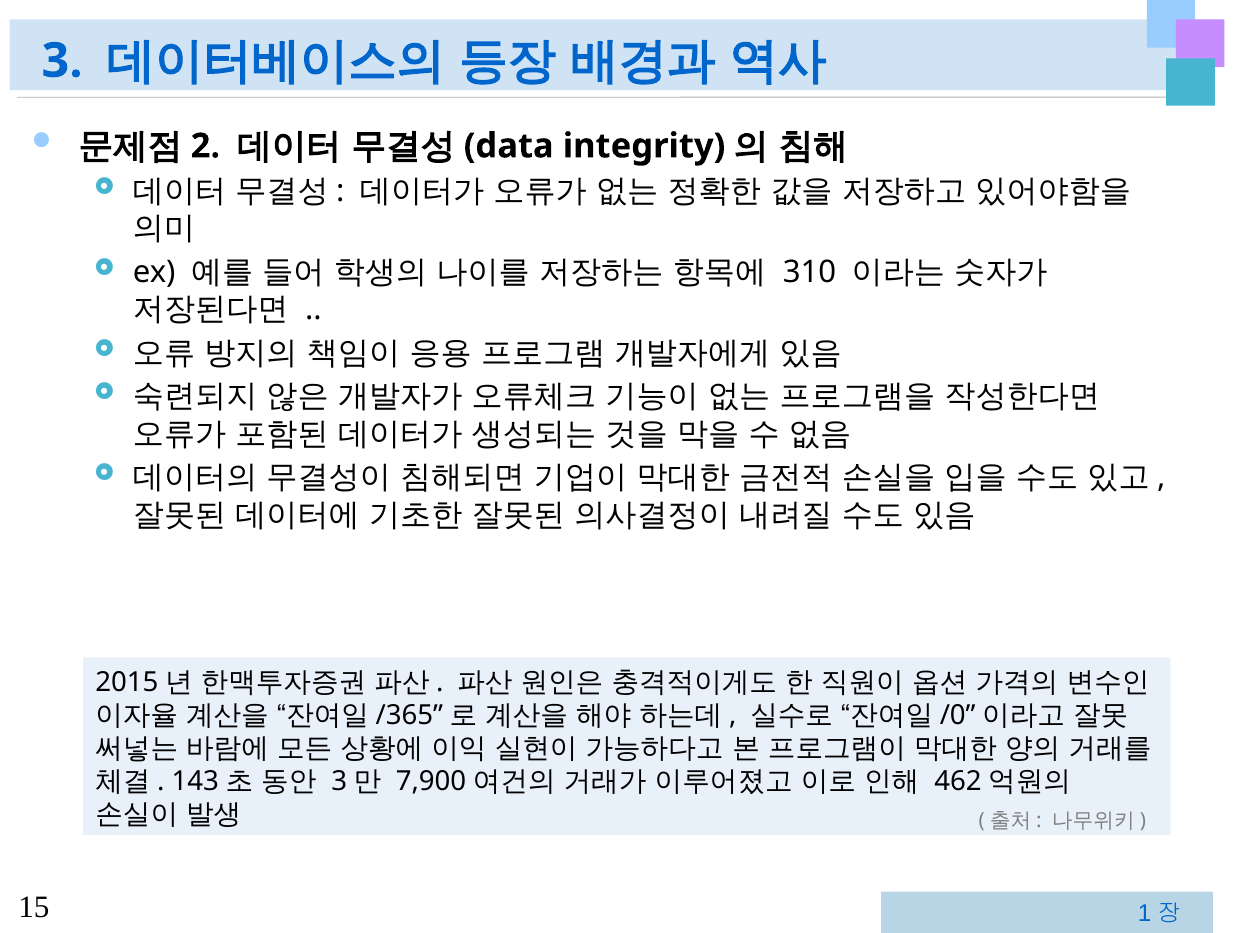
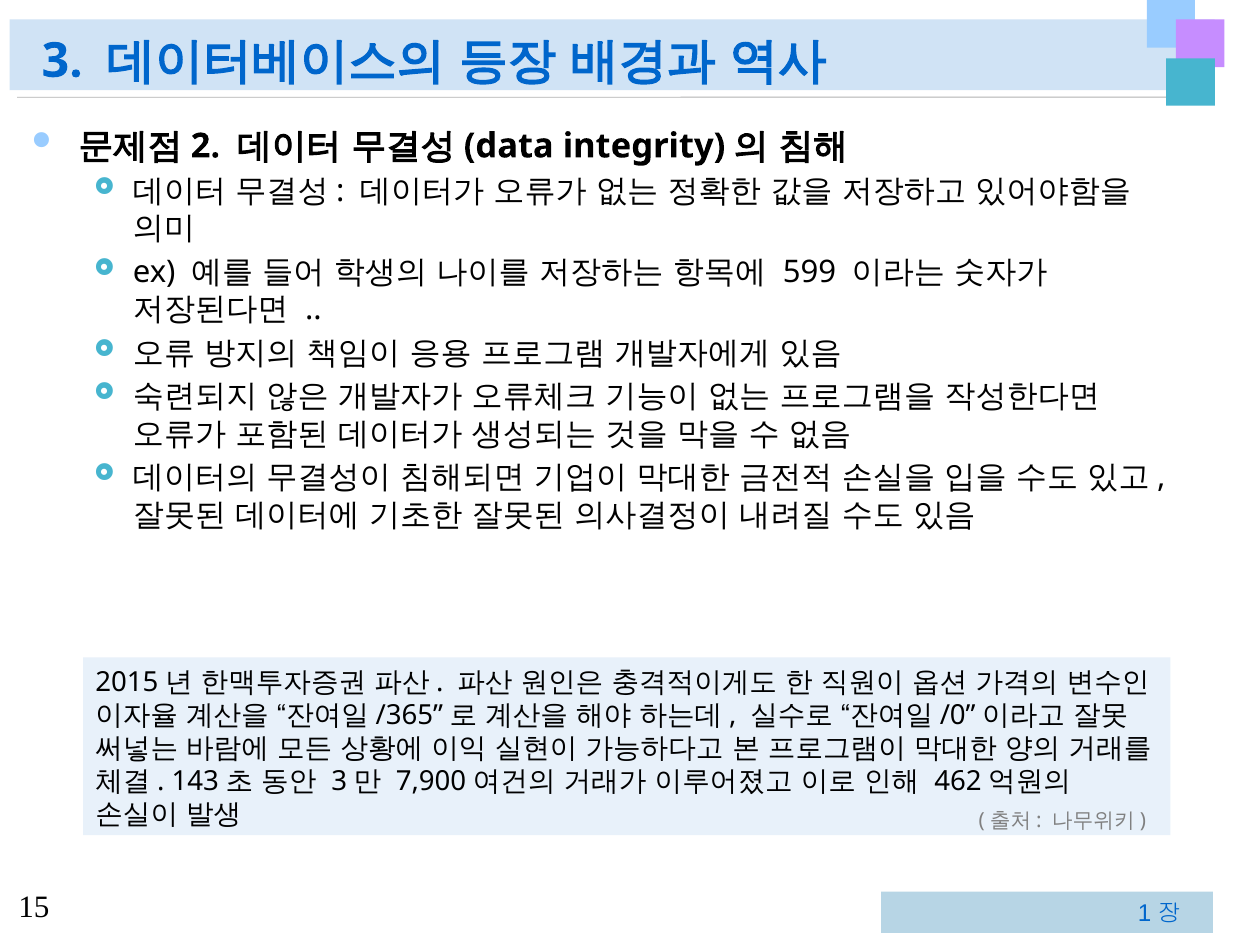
310: 310 -> 599
